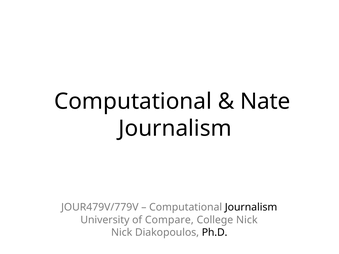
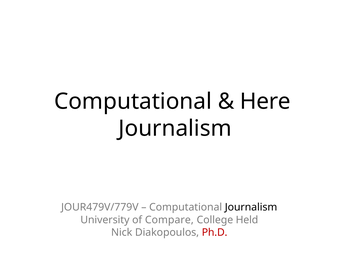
Nate: Nate -> Here
College Nick: Nick -> Held
Ph.D colour: black -> red
